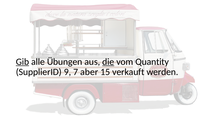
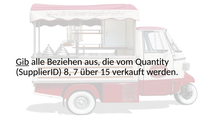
Übungen: Übungen -> Beziehen
die underline: present -> none
9: 9 -> 8
aber: aber -> über
